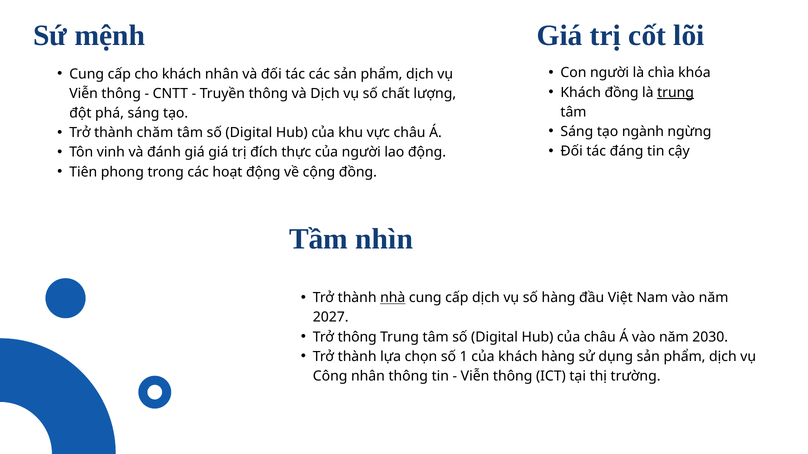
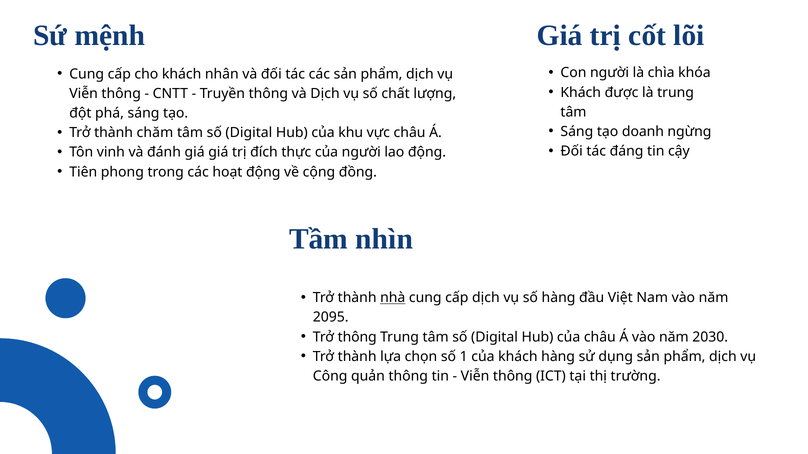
Khách đồng: đồng -> được
trung at (676, 93) underline: present -> none
ngành: ngành -> doanh
2027: 2027 -> 2095
Công nhân: nhân -> quản
